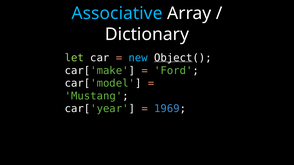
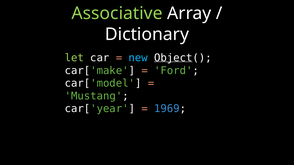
Associative colour: light blue -> light green
